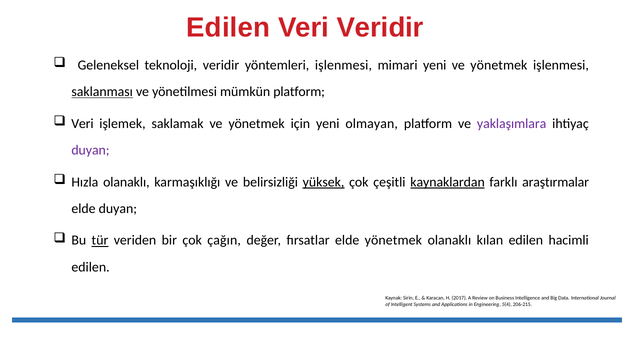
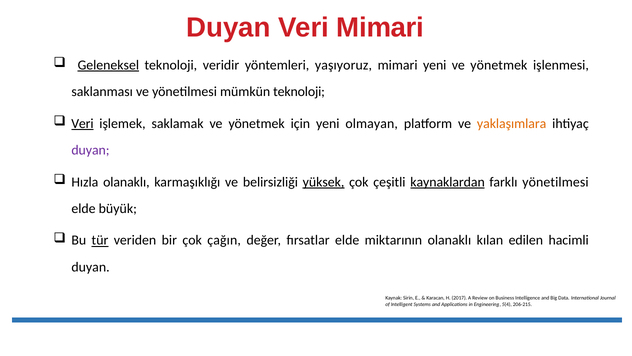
Edilen at (228, 28): Edilen -> Duyan
Veri Veridir: Veridir -> Mimari
Geleneksel underline: none -> present
yöntemleri işlenmesi: işlenmesi -> yaşıyoruz
saklanması underline: present -> none
mümkün platform: platform -> teknoloji
Veri at (82, 123) underline: none -> present
yaklaşımlara colour: purple -> orange
farklı araştırmalar: araştırmalar -> yönetilmesi
elde duyan: duyan -> büyük
elde yönetmek: yönetmek -> miktarının
edilen at (91, 267): edilen -> duyan
